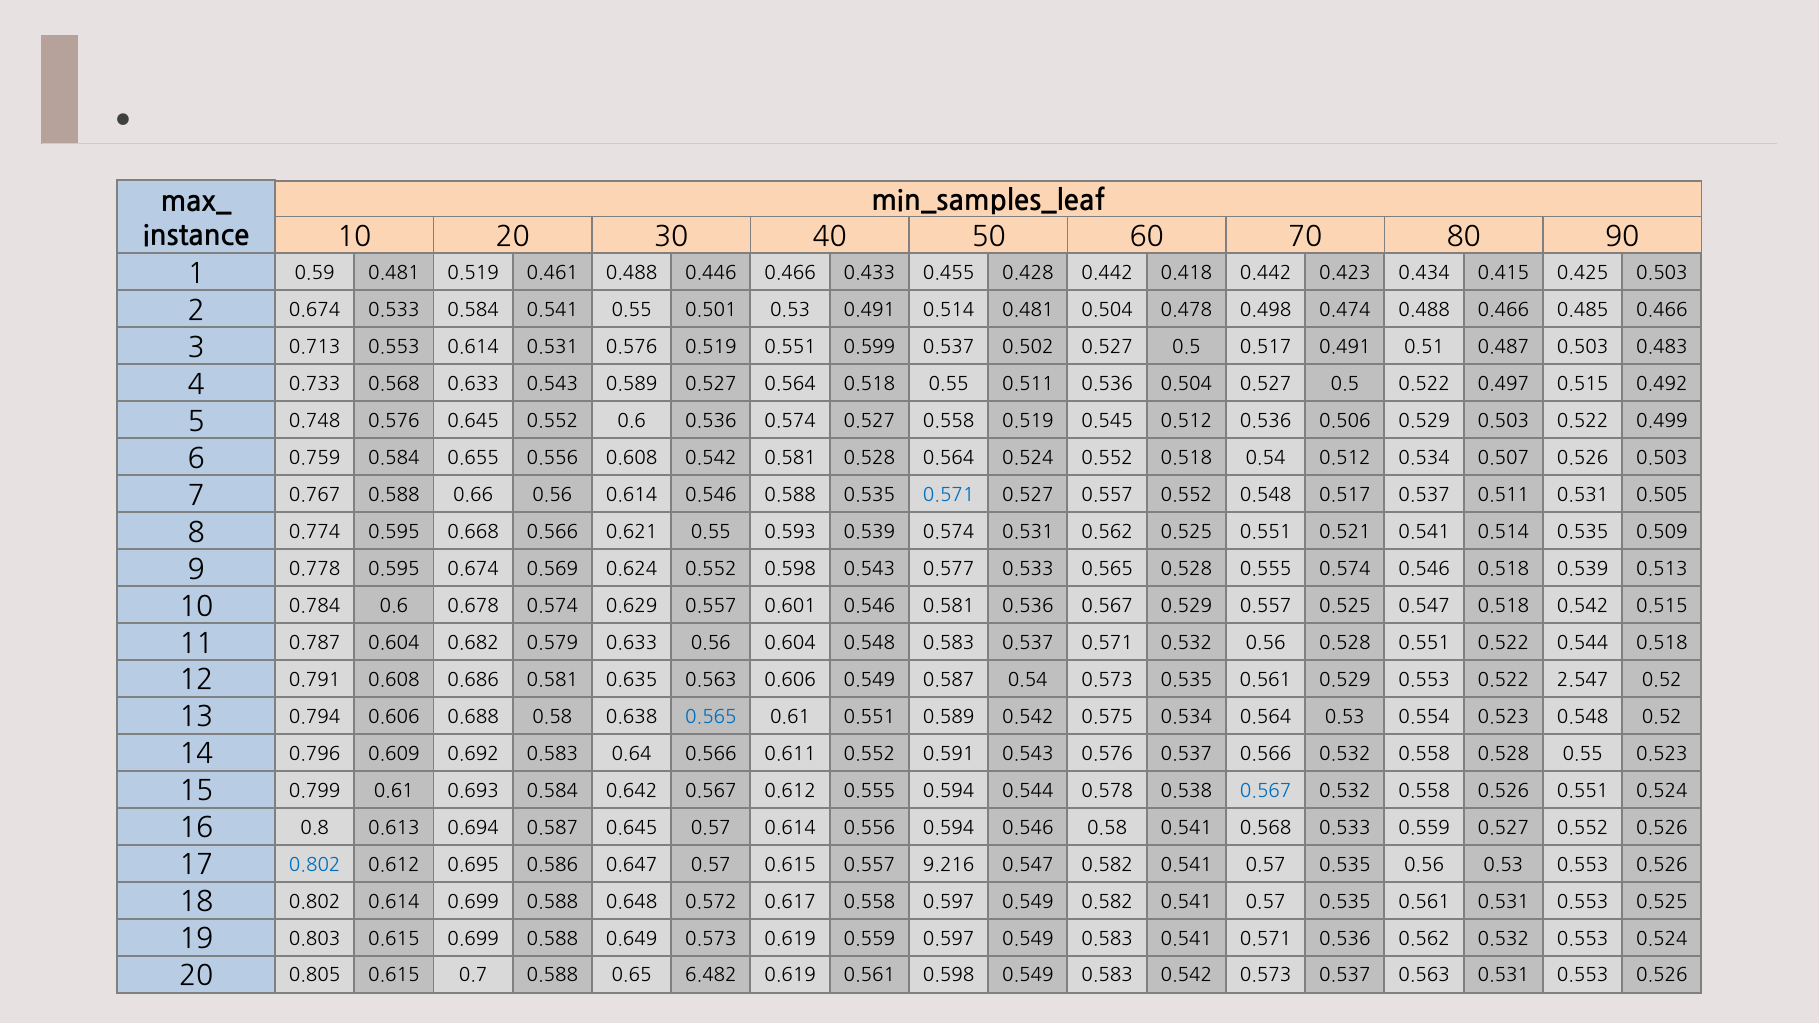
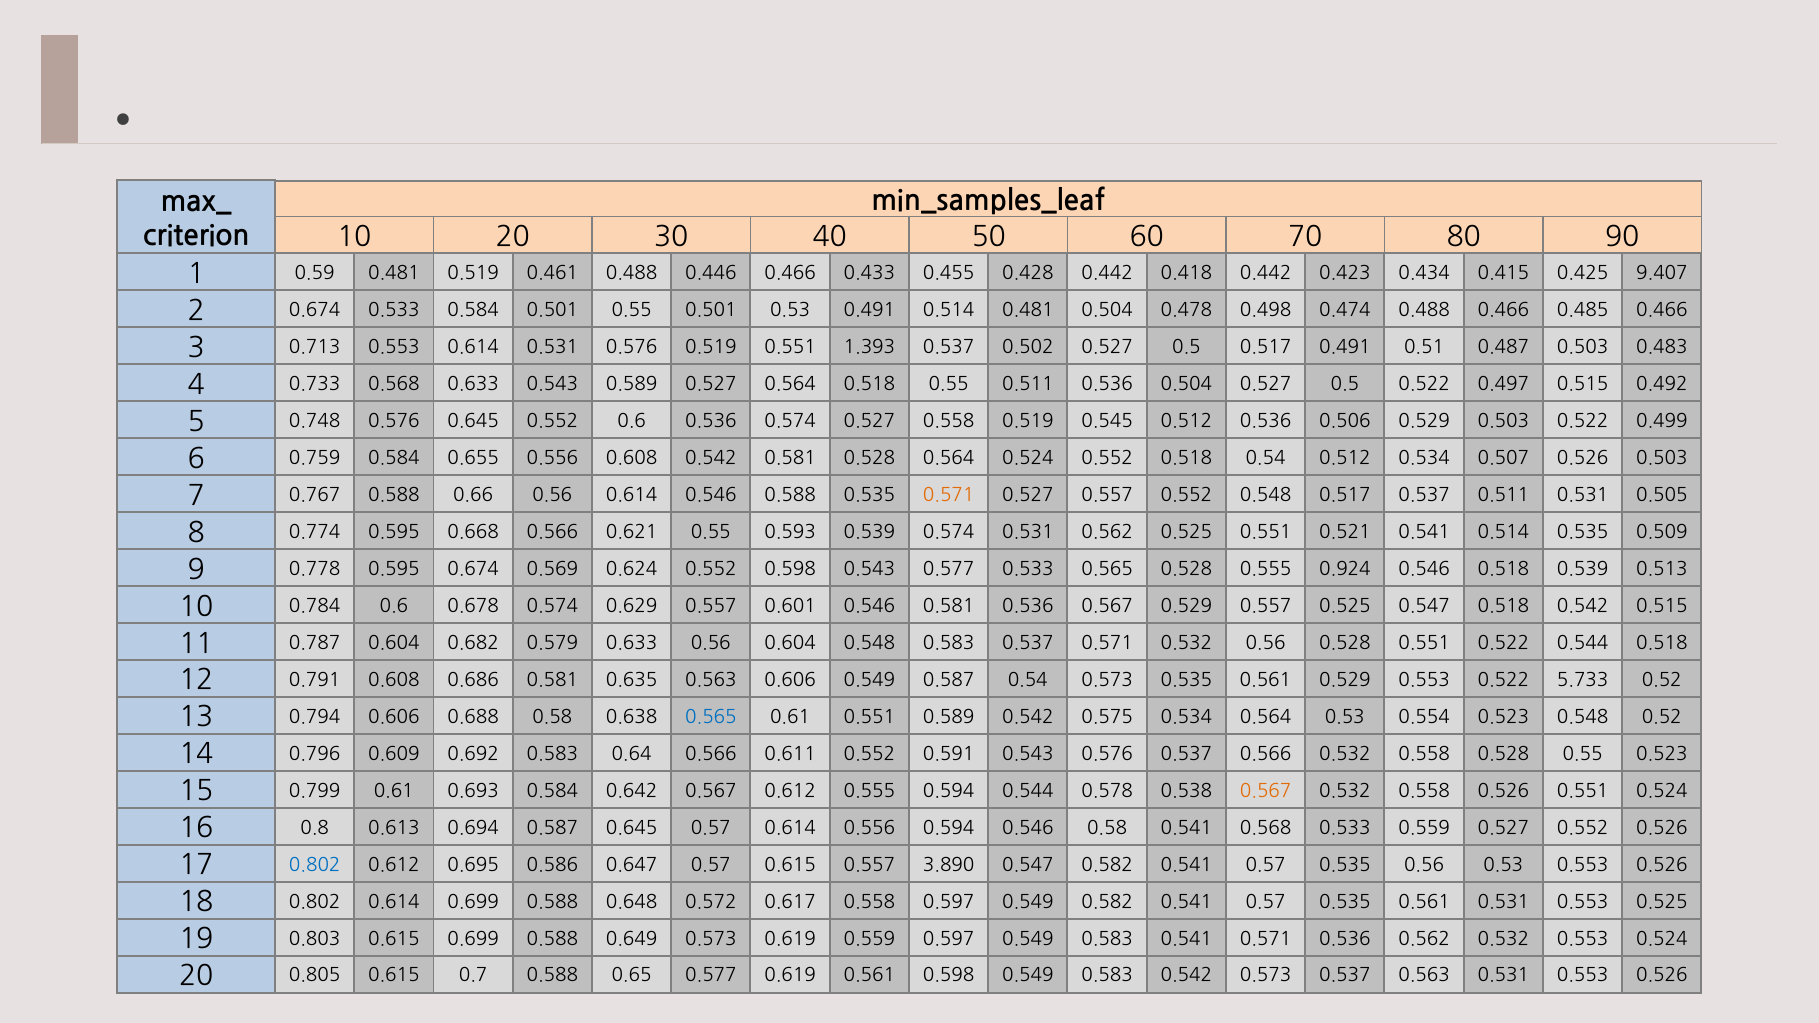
instance: instance -> criterion
0.415 0.503: 0.503 -> 9.407
0.533 0.541: 0.541 -> 0.501
0.599: 0.599 -> 1.393
0.571 at (949, 495) colour: blue -> orange
0.528 0.574: 0.574 -> 0.924
2.547: 2.547 -> 5.733
0.567 at (1266, 791) colour: blue -> orange
9.216: 9.216 -> 3.890
0.588 6.482: 6.482 -> 0.577
